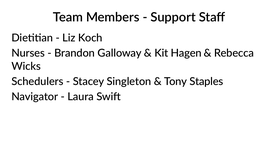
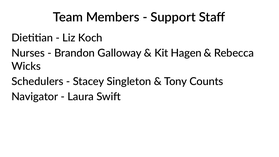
Staples: Staples -> Counts
